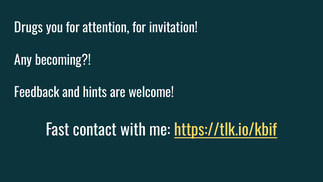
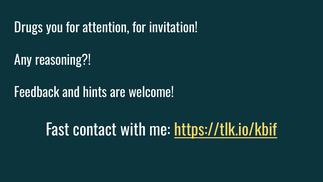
becoming: becoming -> reasoning
